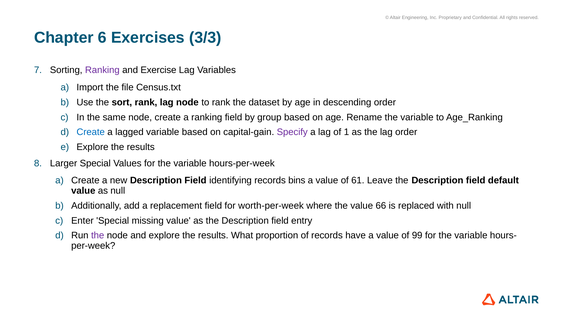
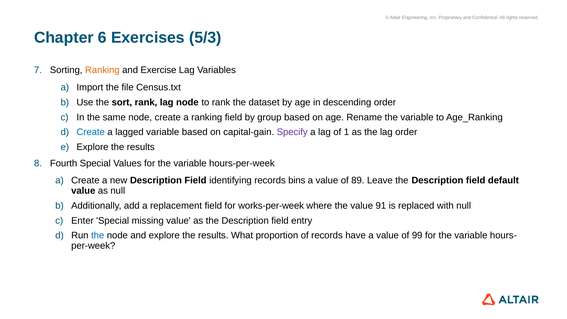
3/3: 3/3 -> 5/3
Ranking at (102, 70) colour: purple -> orange
Larger: Larger -> Fourth
61: 61 -> 89
worth-per-week: worth-per-week -> works-per-week
66: 66 -> 91
the at (98, 235) colour: purple -> blue
